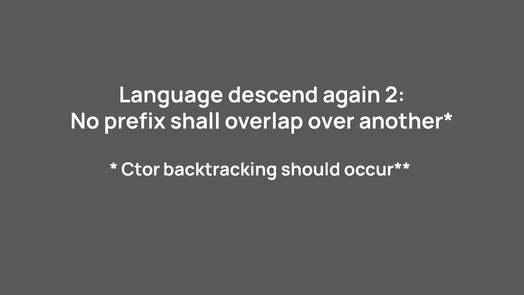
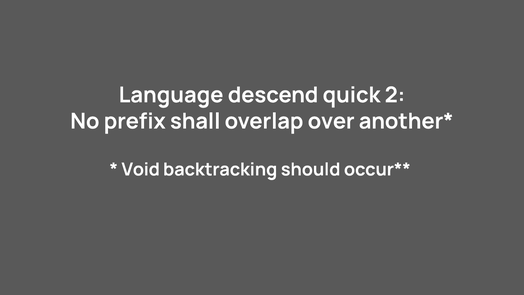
again: again -> quick
Ctor: Ctor -> Void
